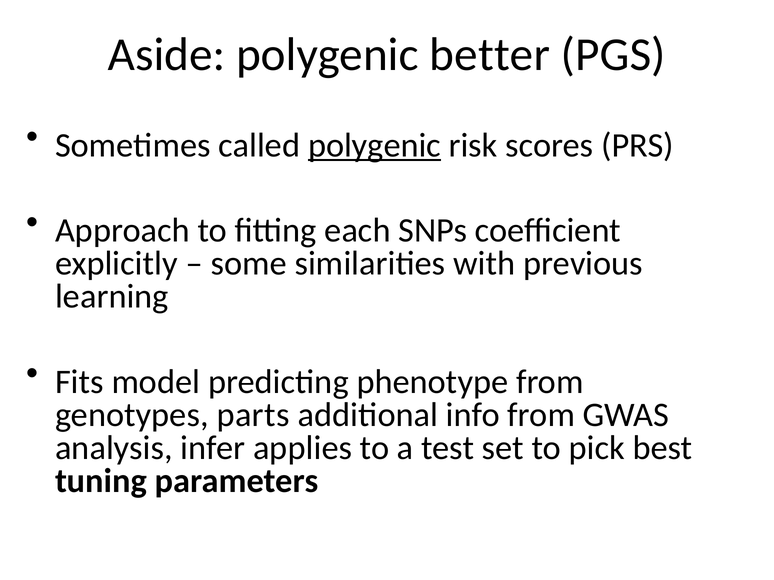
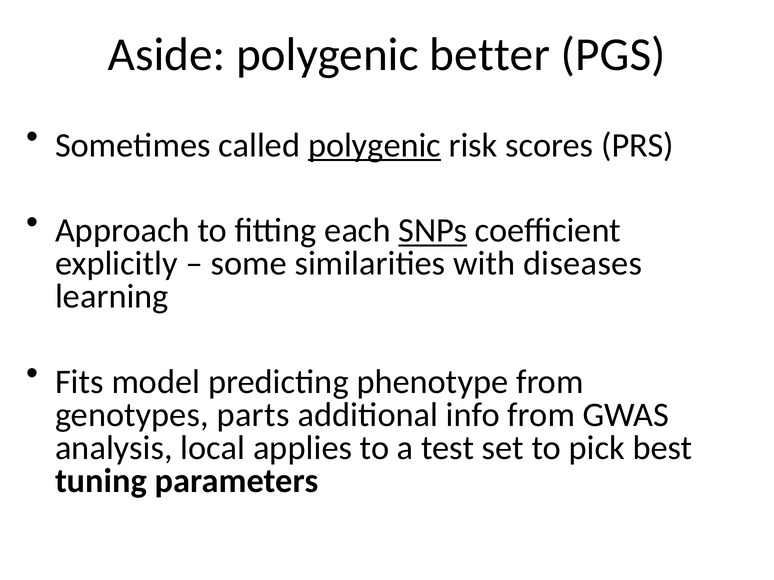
SNPs underline: none -> present
previous: previous -> diseases
infer: infer -> local
